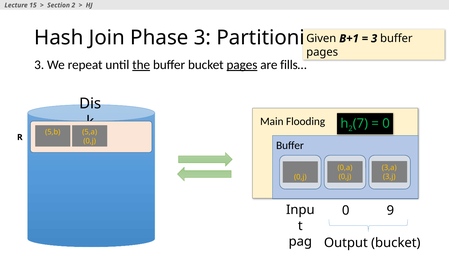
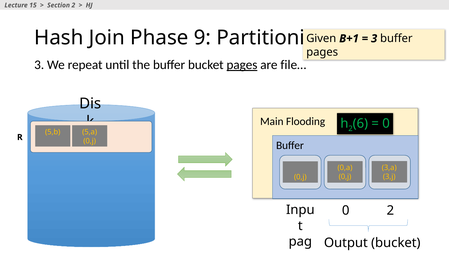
Phase 3: 3 -> 9
the underline: present -> none
fills…: fills… -> file…
7: 7 -> 6
0 9: 9 -> 2
